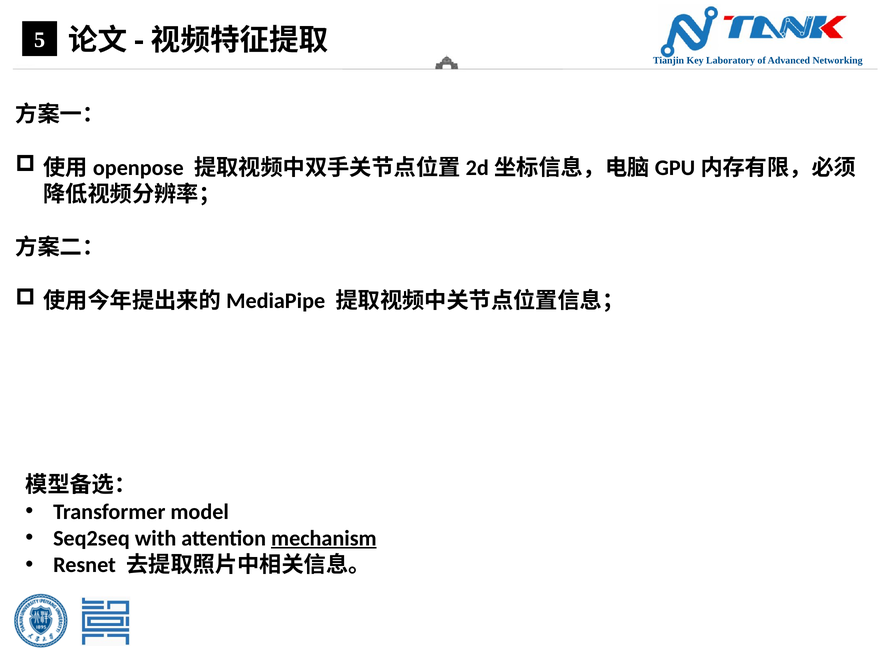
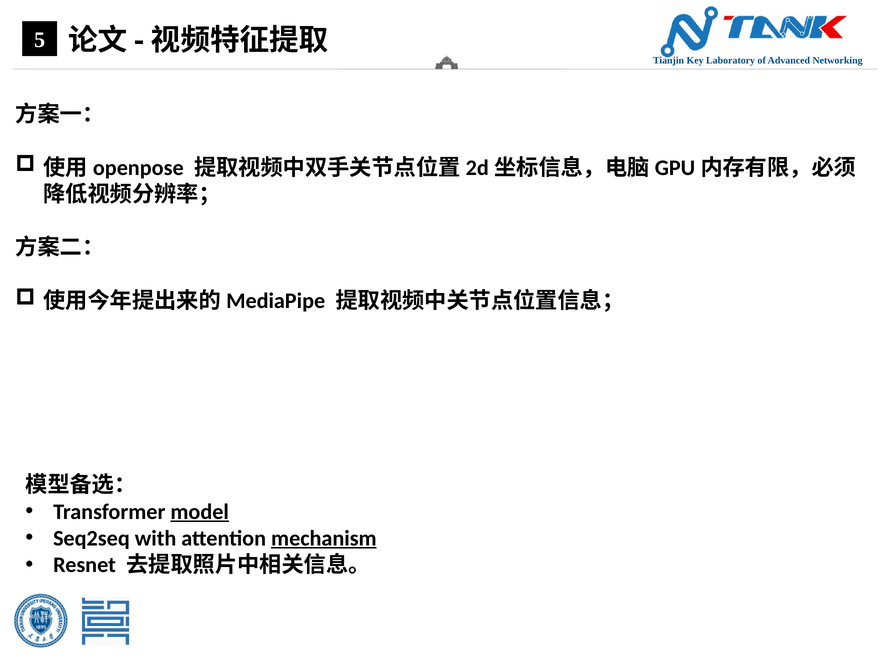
model underline: none -> present
